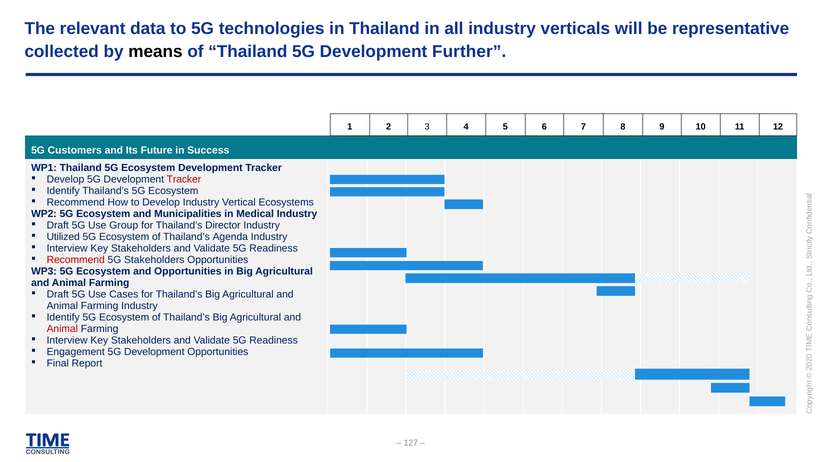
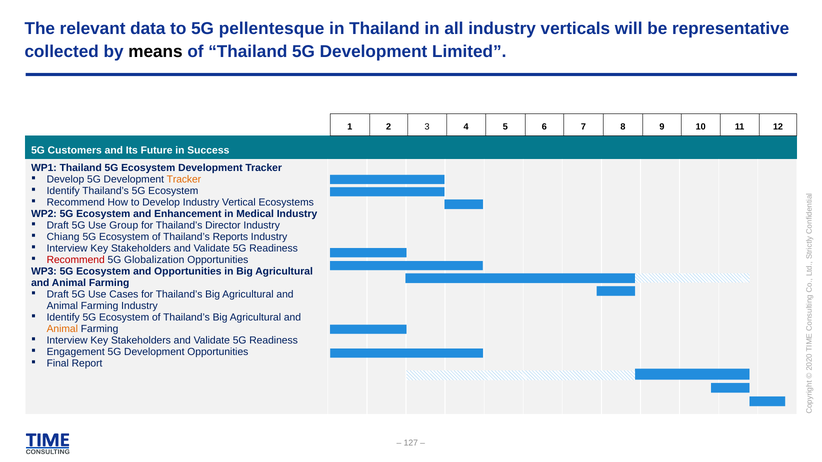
technologies: technologies -> pellentesque
Further: Further -> Limited
Tracker at (184, 179) colour: red -> orange
Municipalities: Municipalities -> Enhancement
Utilized: Utilized -> Chiang
Agenda: Agenda -> Reports
5G Stakeholders: Stakeholders -> Globalization
Animal at (62, 329) colour: red -> orange
